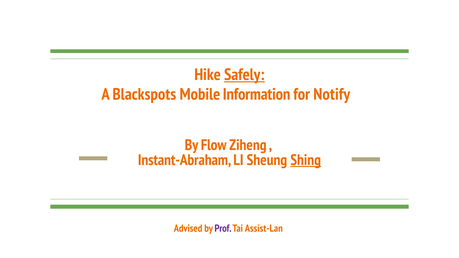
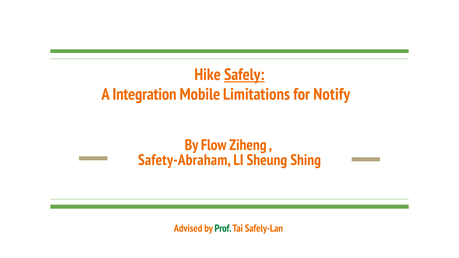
Blackspots: Blackspots -> Integration
Information: Information -> Limitations
Instant-Abraham: Instant-Abraham -> Safety-Abraham
Shing underline: present -> none
Prof colour: purple -> green
Assist-Lan: Assist-Lan -> Safely-Lan
